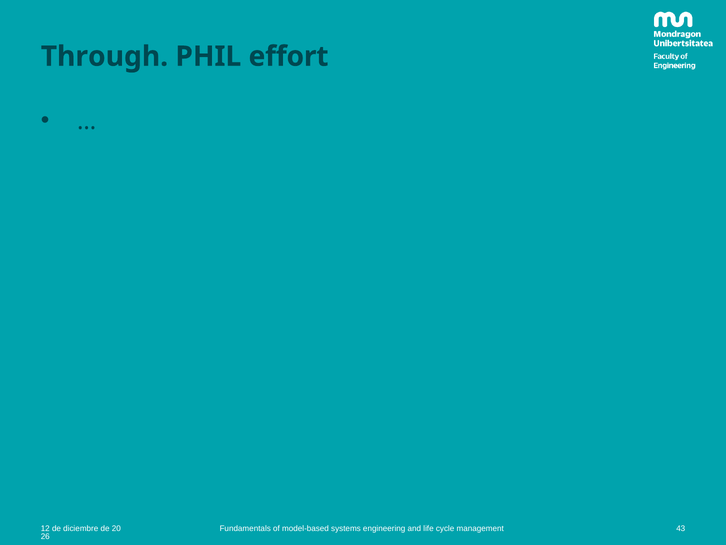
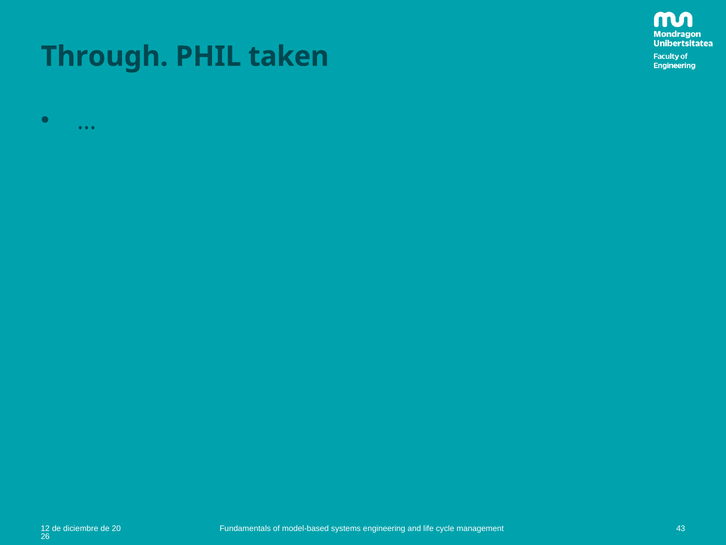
effort: effort -> taken
